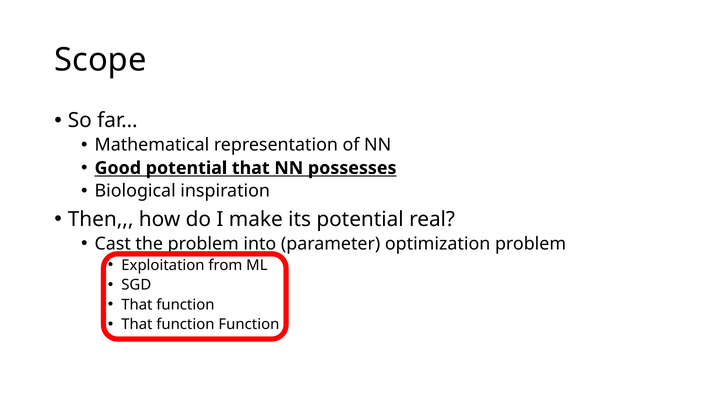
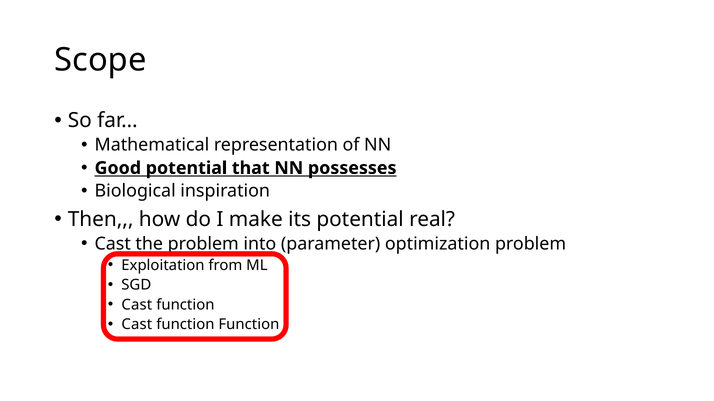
That at (137, 305): That -> Cast
That at (137, 325): That -> Cast
